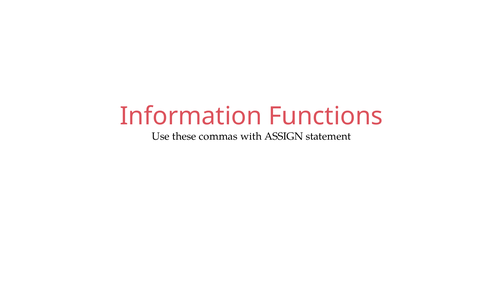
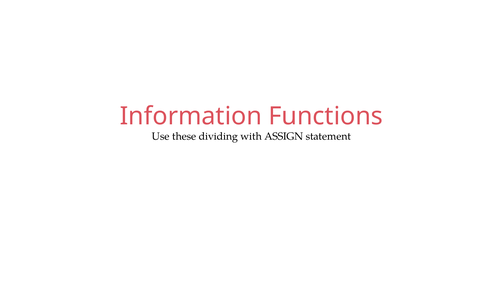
commas: commas -> dividing
